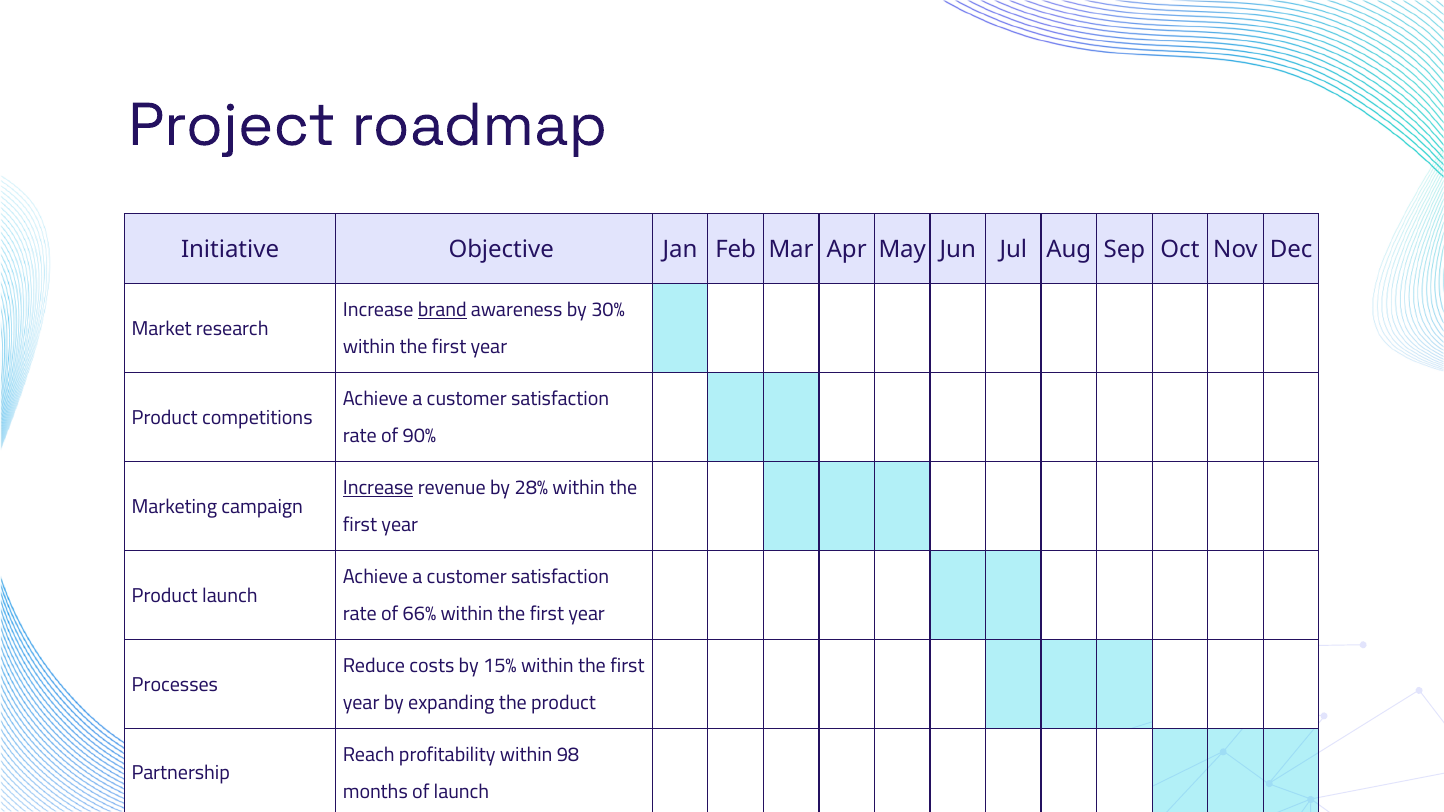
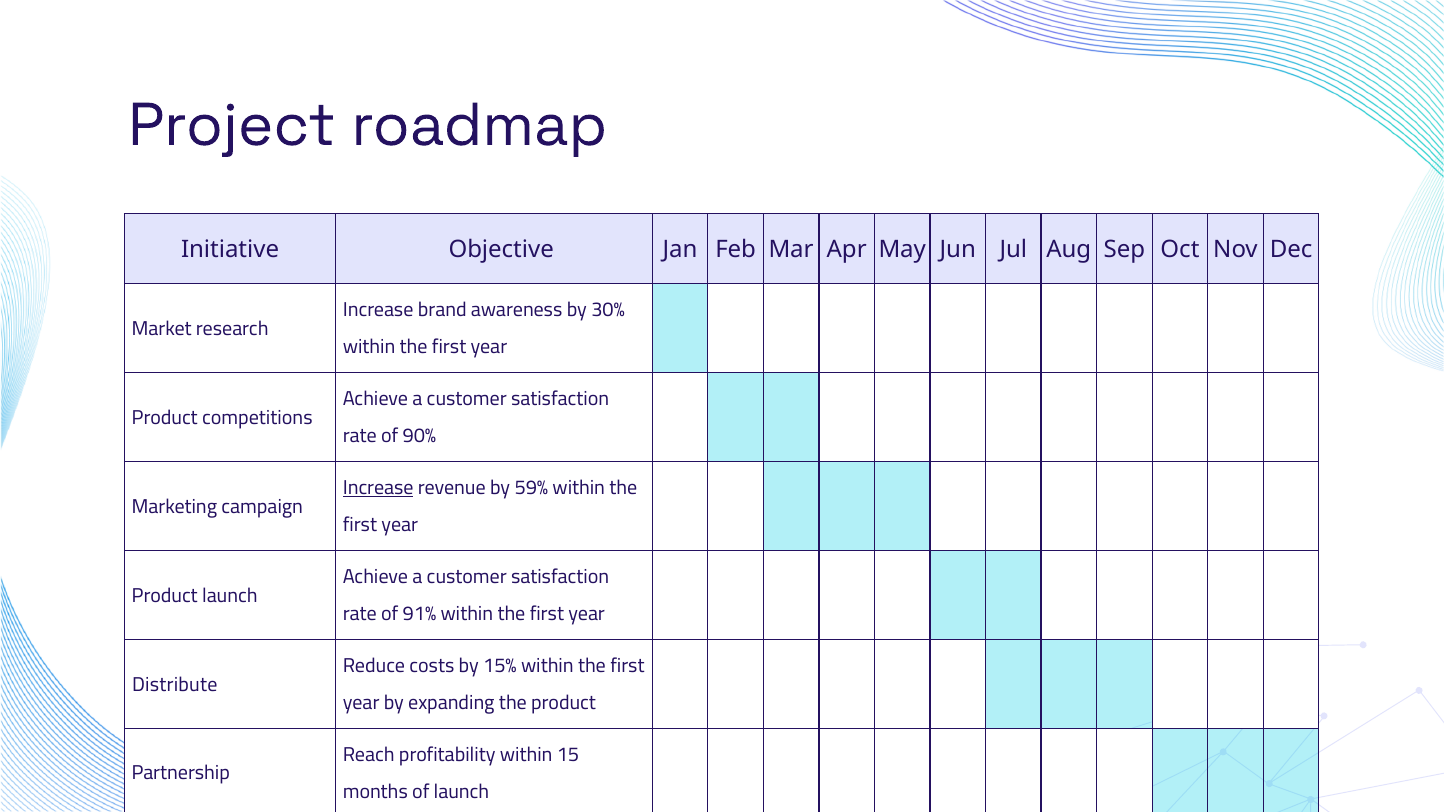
brand underline: present -> none
28%: 28% -> 59%
66%: 66% -> 91%
Processes: Processes -> Distribute
98: 98 -> 15
